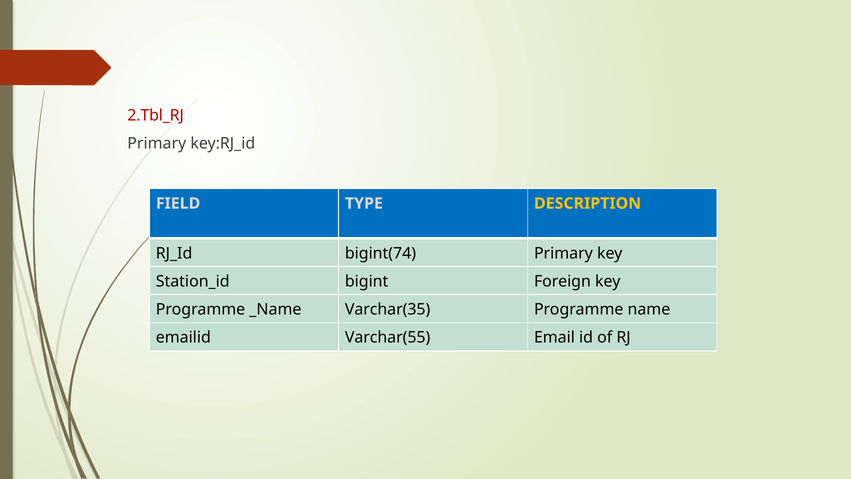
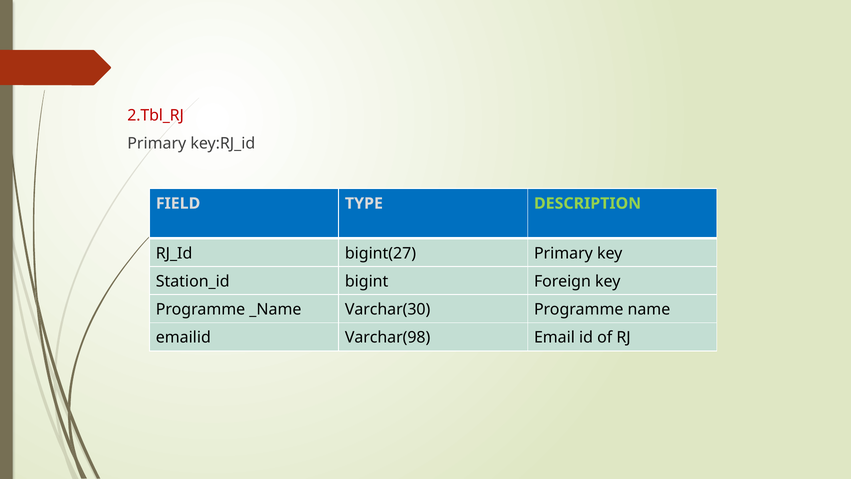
DESCRIPTION colour: yellow -> light green
bigint(74: bigint(74 -> bigint(27
Varchar(35: Varchar(35 -> Varchar(30
Varchar(55: Varchar(55 -> Varchar(98
